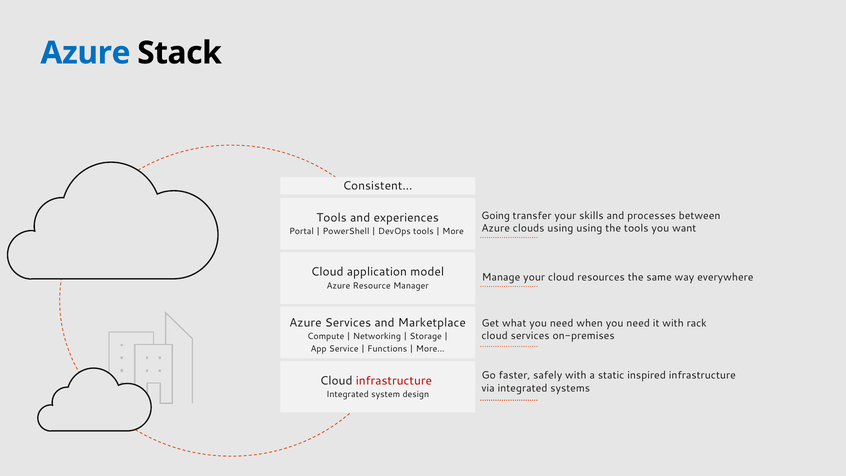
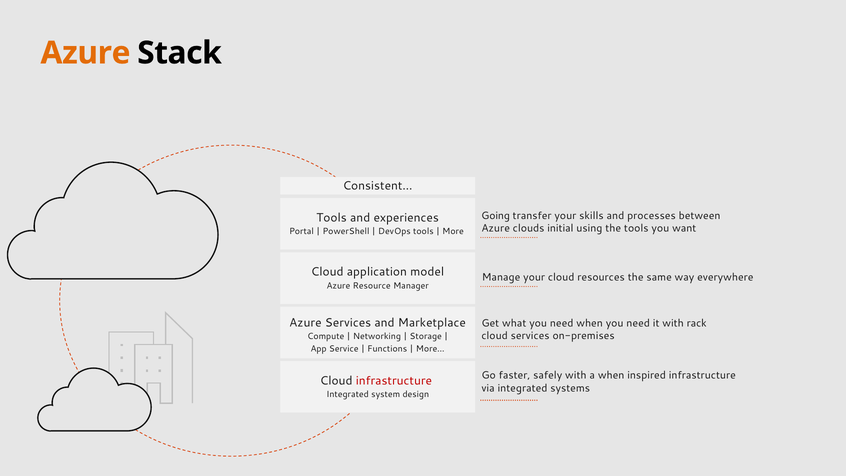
Azure at (85, 53) colour: blue -> orange
clouds using: using -> initial
a static: static -> when
